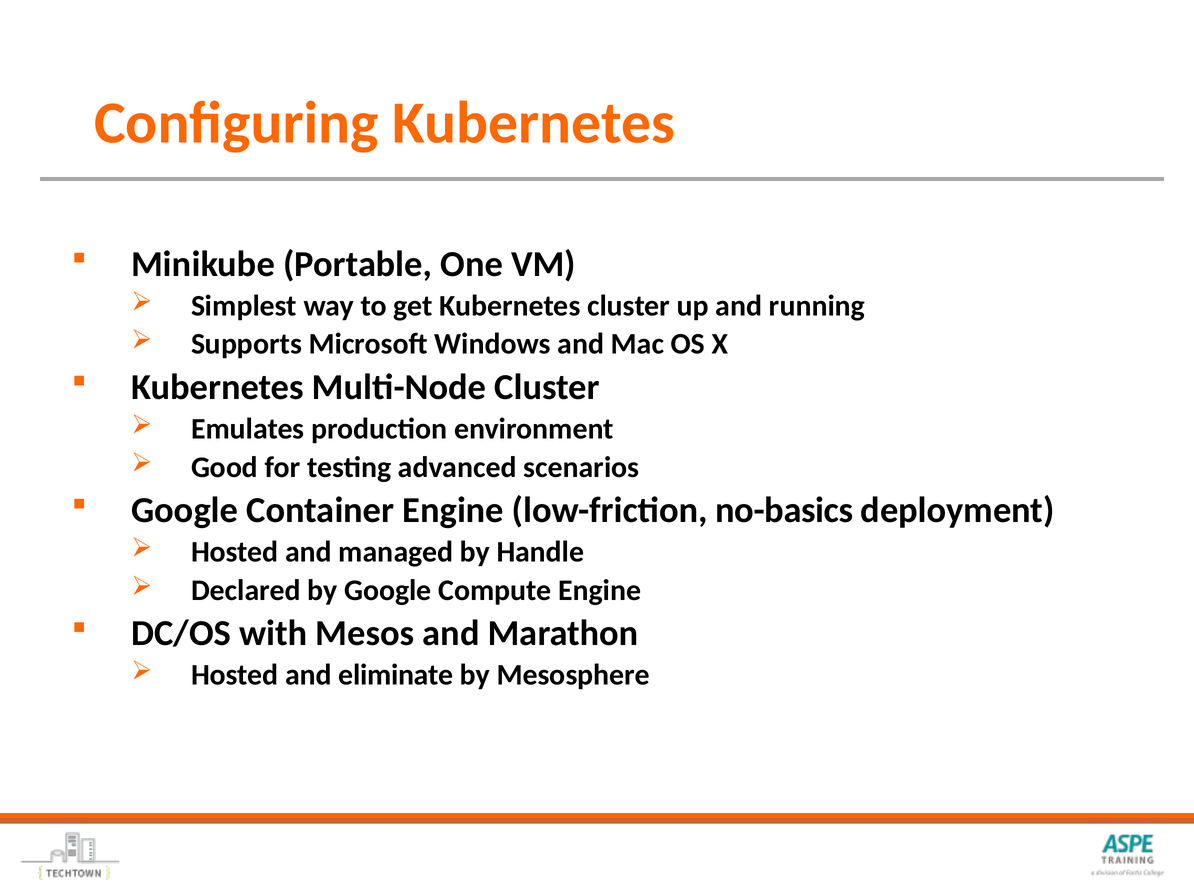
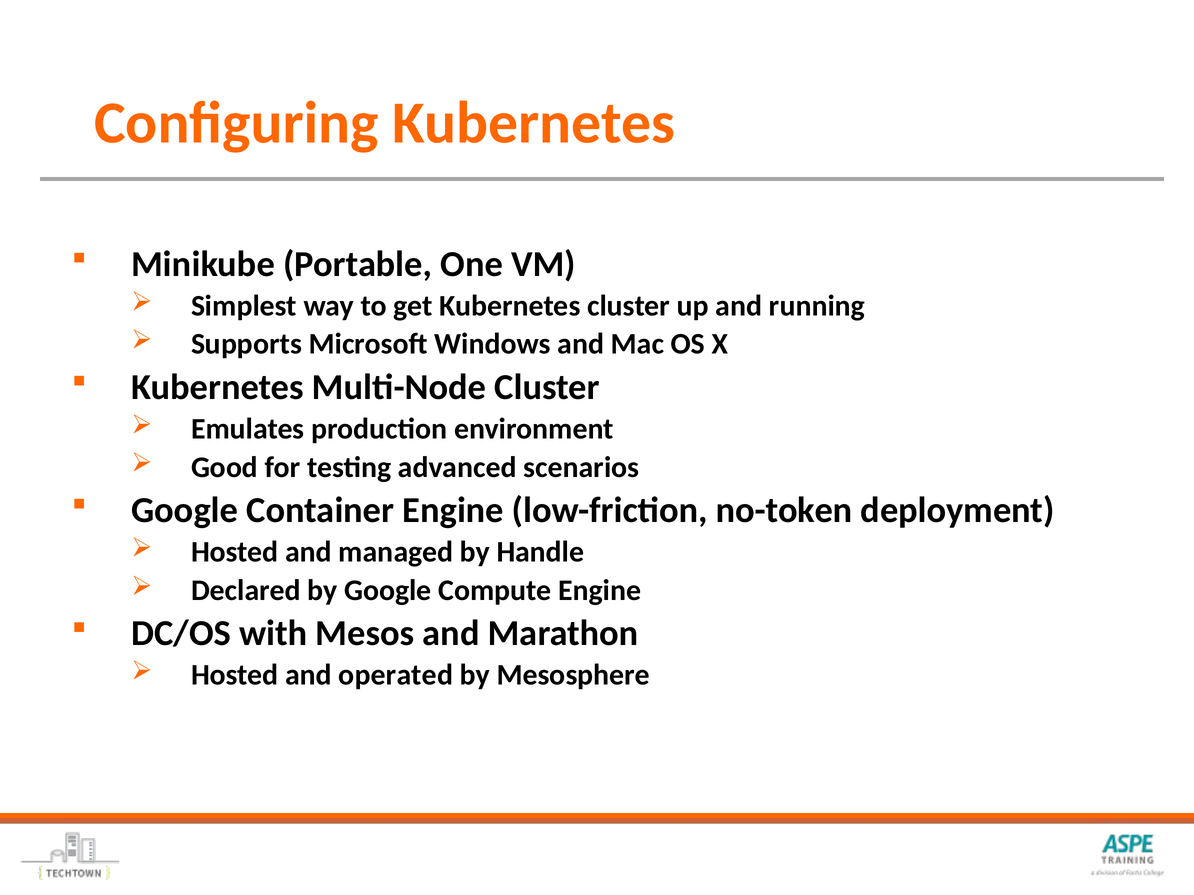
no-basics: no-basics -> no-token
eliminate: eliminate -> operated
